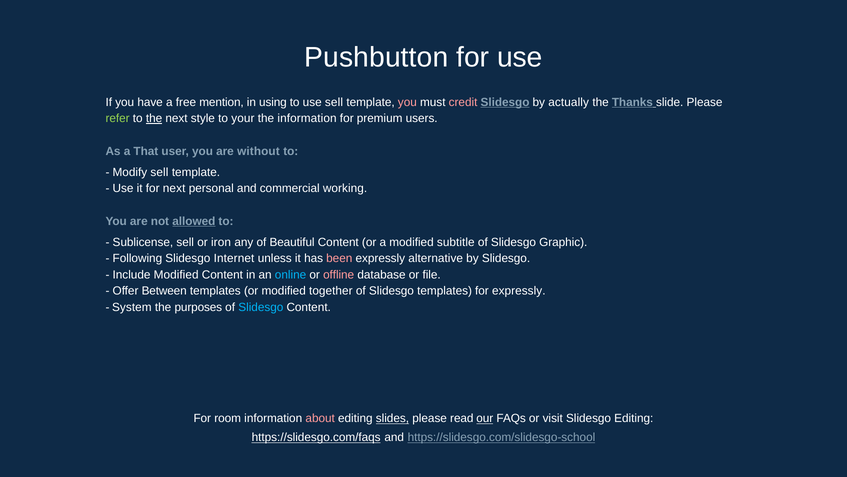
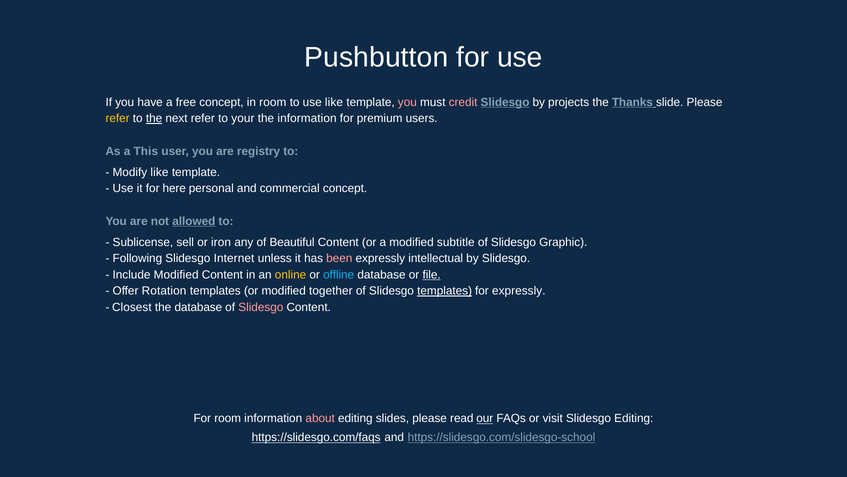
free mention: mention -> concept
in using: using -> room
use sell: sell -> like
actually: actually -> projects
refer at (118, 118) colour: light green -> yellow
next style: style -> refer
That: That -> This
without: without -> registry
Modify sell: sell -> like
for next: next -> here
commercial working: working -> concept
alternative: alternative -> intellectual
online colour: light blue -> yellow
offline colour: pink -> light blue
file underline: none -> present
Between: Between -> Rotation
templates at (445, 291) underline: none -> present
System: System -> Closest
the purposes: purposes -> database
Slidesgo at (261, 307) colour: light blue -> pink
slides underline: present -> none
